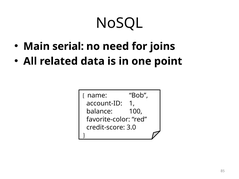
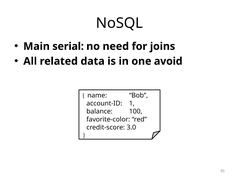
point: point -> avoid
